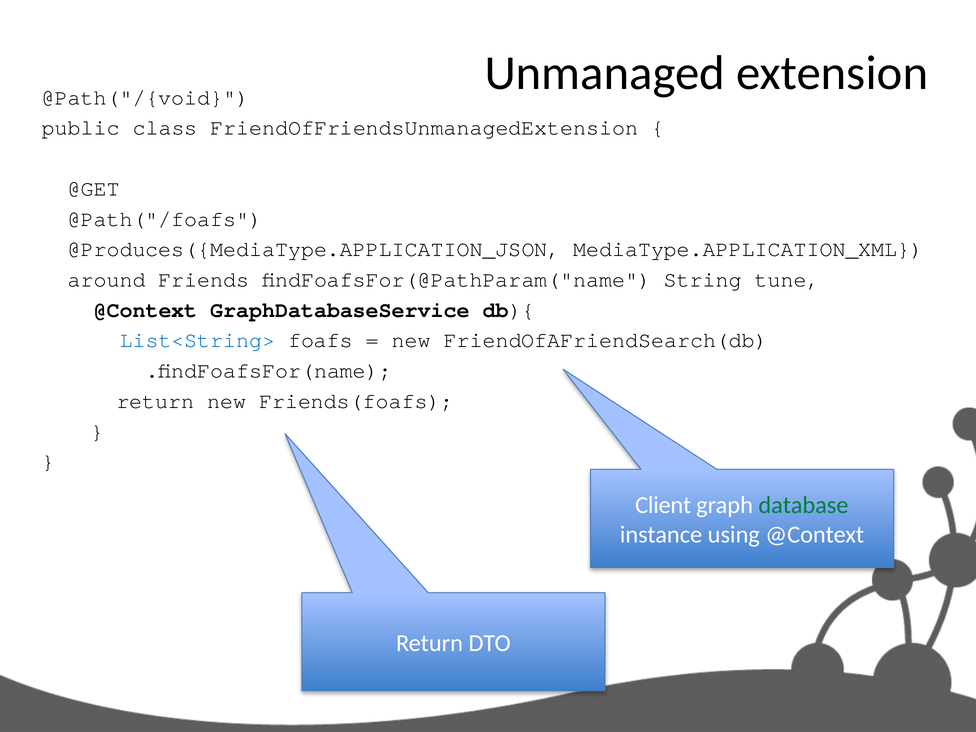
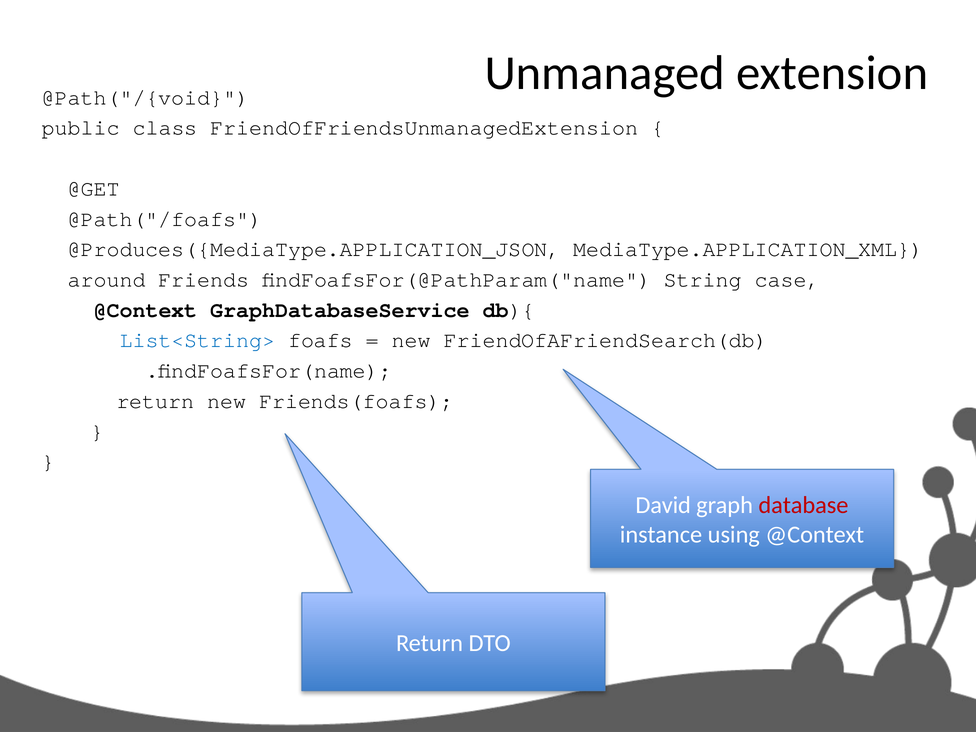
tune: tune -> case
Client: Client -> David
database colour: green -> red
